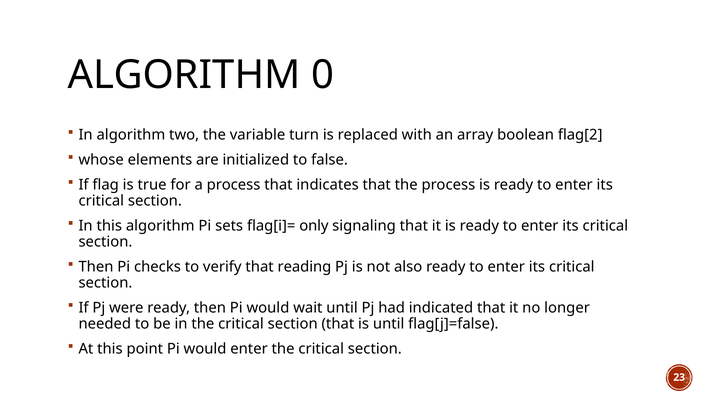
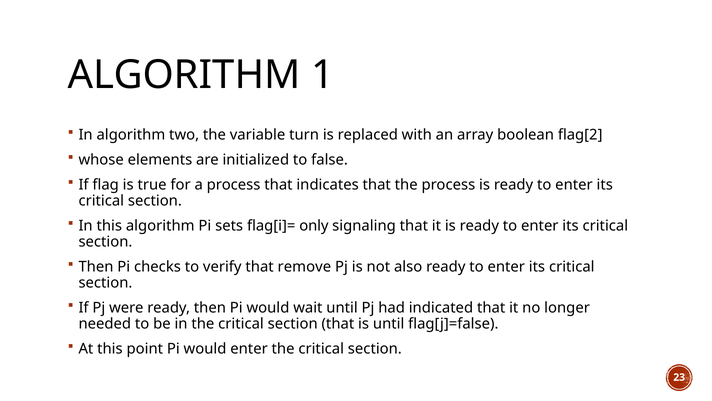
0: 0 -> 1
reading: reading -> remove
